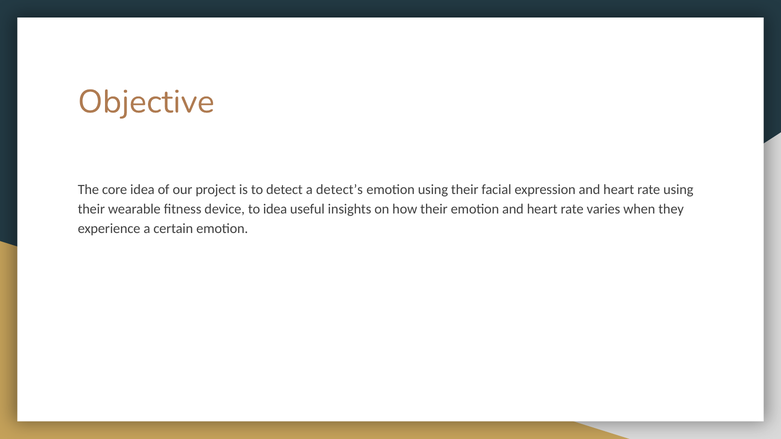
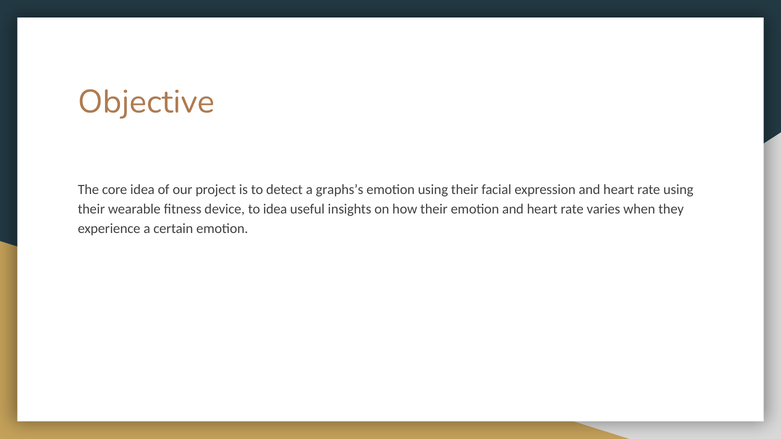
detect’s: detect’s -> graphs’s
